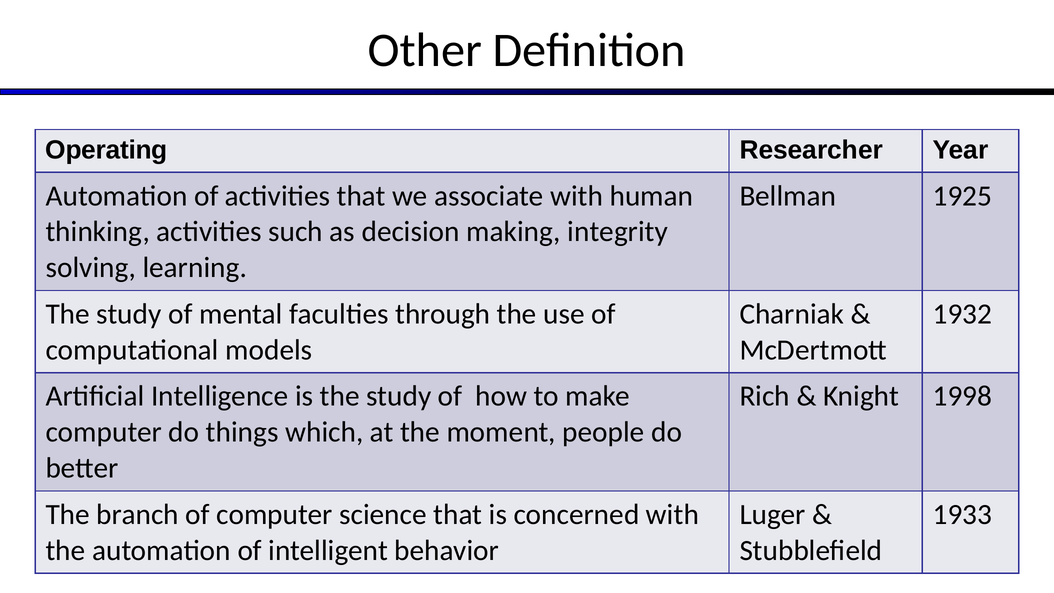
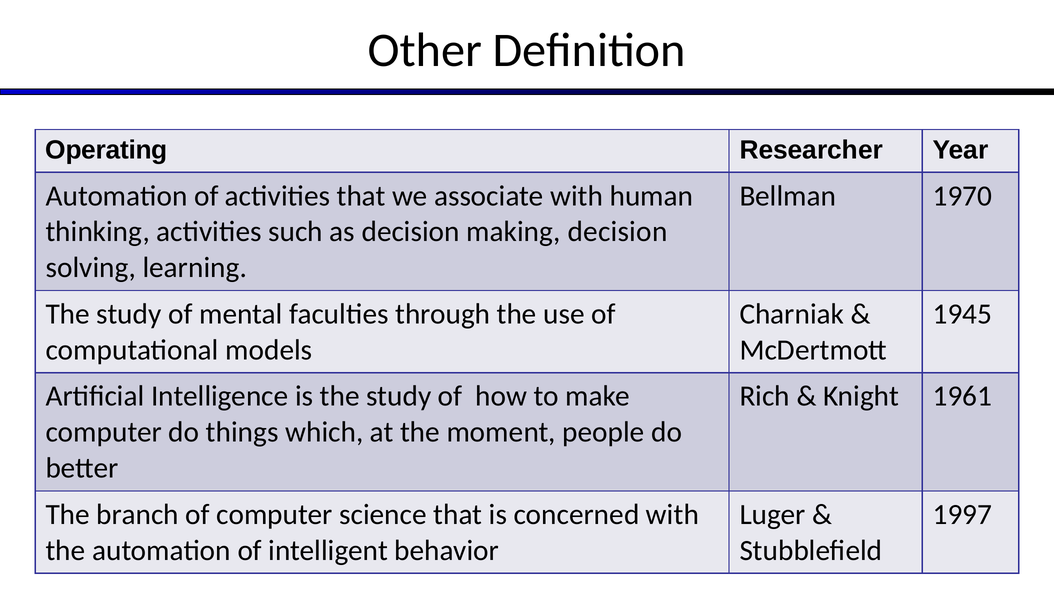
1925: 1925 -> 1970
making integrity: integrity -> decision
1932: 1932 -> 1945
1998: 1998 -> 1961
1933: 1933 -> 1997
